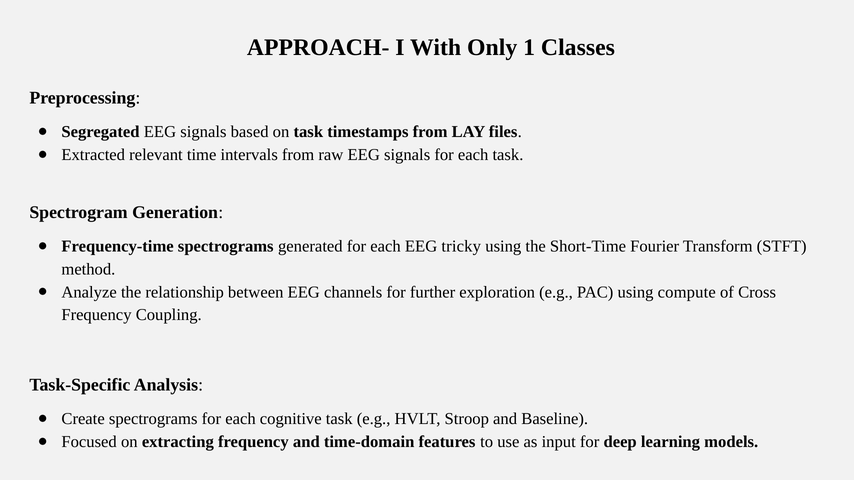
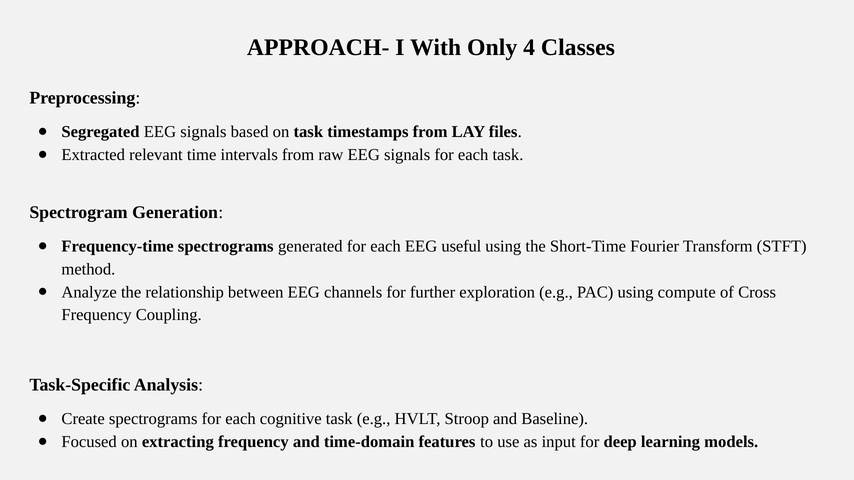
1: 1 -> 4
tricky: tricky -> useful
